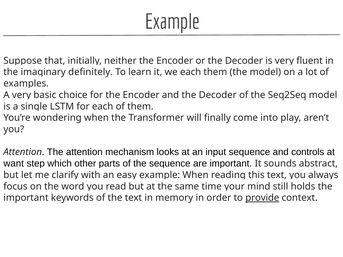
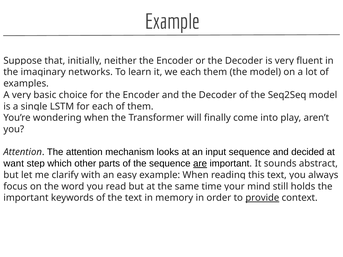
definitely: definitely -> networks
controls: controls -> decided
are underline: none -> present
